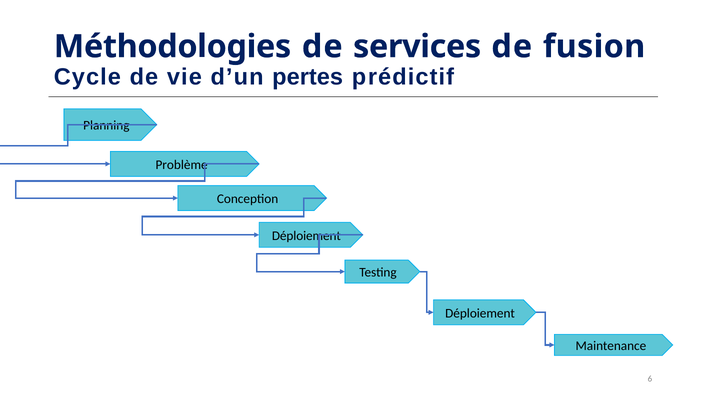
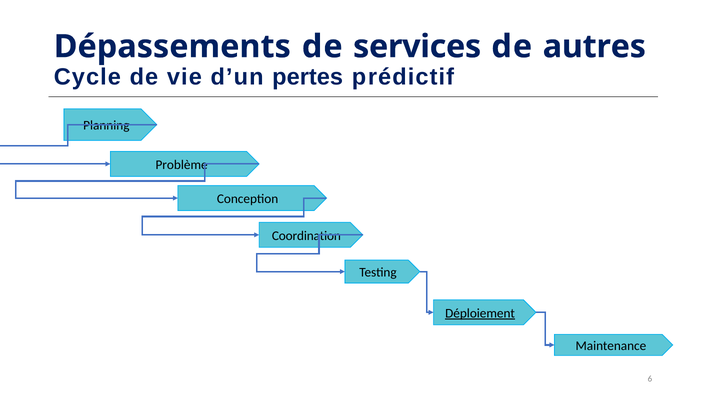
Méthodologies: Méthodologies -> Dépassements
fusion: fusion -> autres
Déploiement at (306, 236): Déploiement -> Coordination
Déploiement at (480, 313) underline: none -> present
